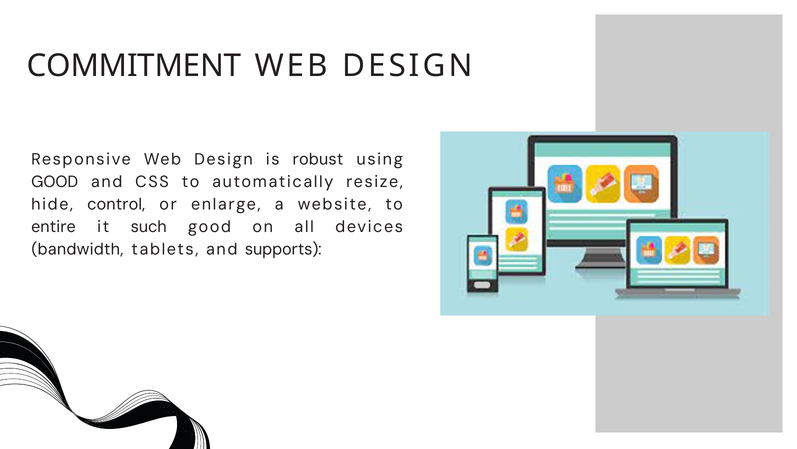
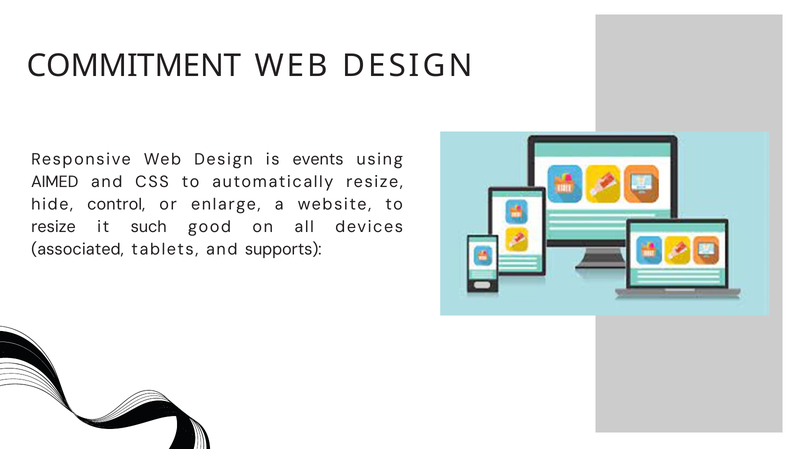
robust: robust -> events
GOOD at (55, 182): GOOD -> AIMED
entire at (53, 226): entire -> resize
bandwidth: bandwidth -> associated
